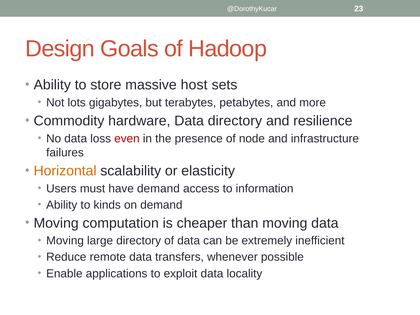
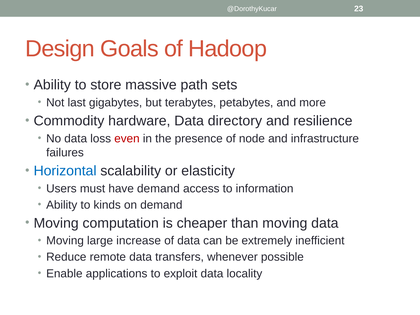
host: host -> path
lots: lots -> last
Horizontal colour: orange -> blue
large directory: directory -> increase
